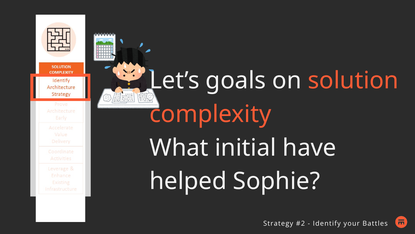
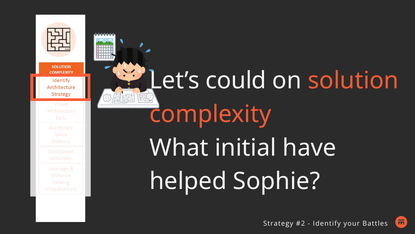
goals: goals -> could
